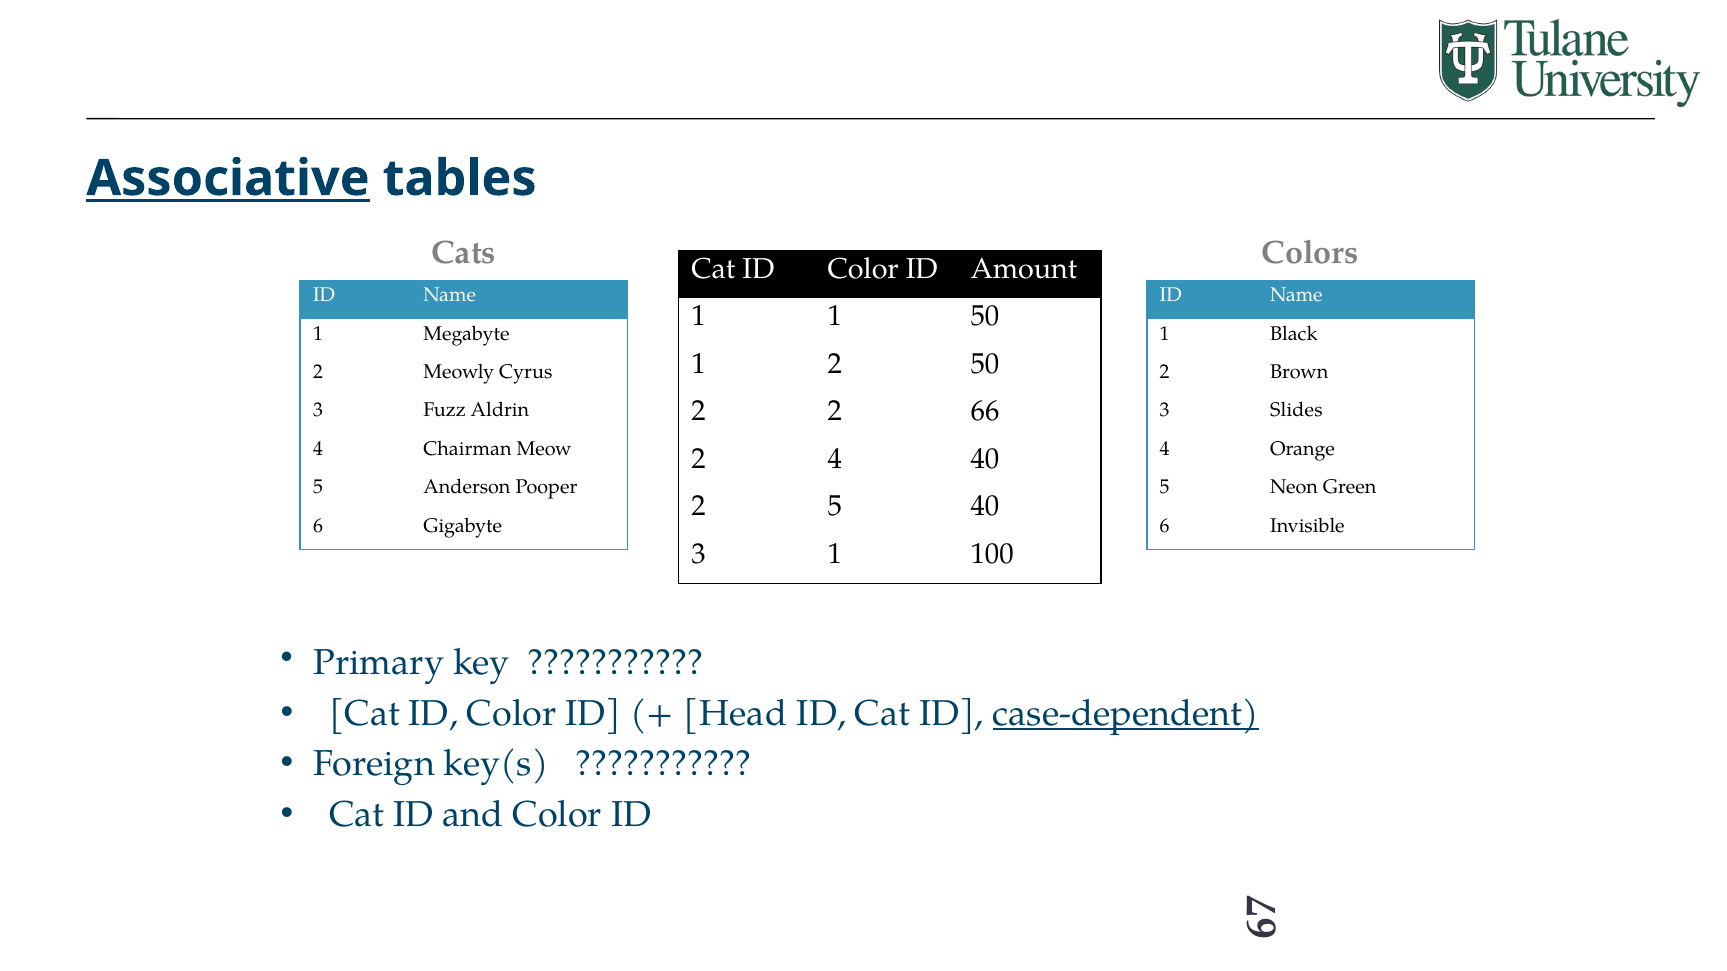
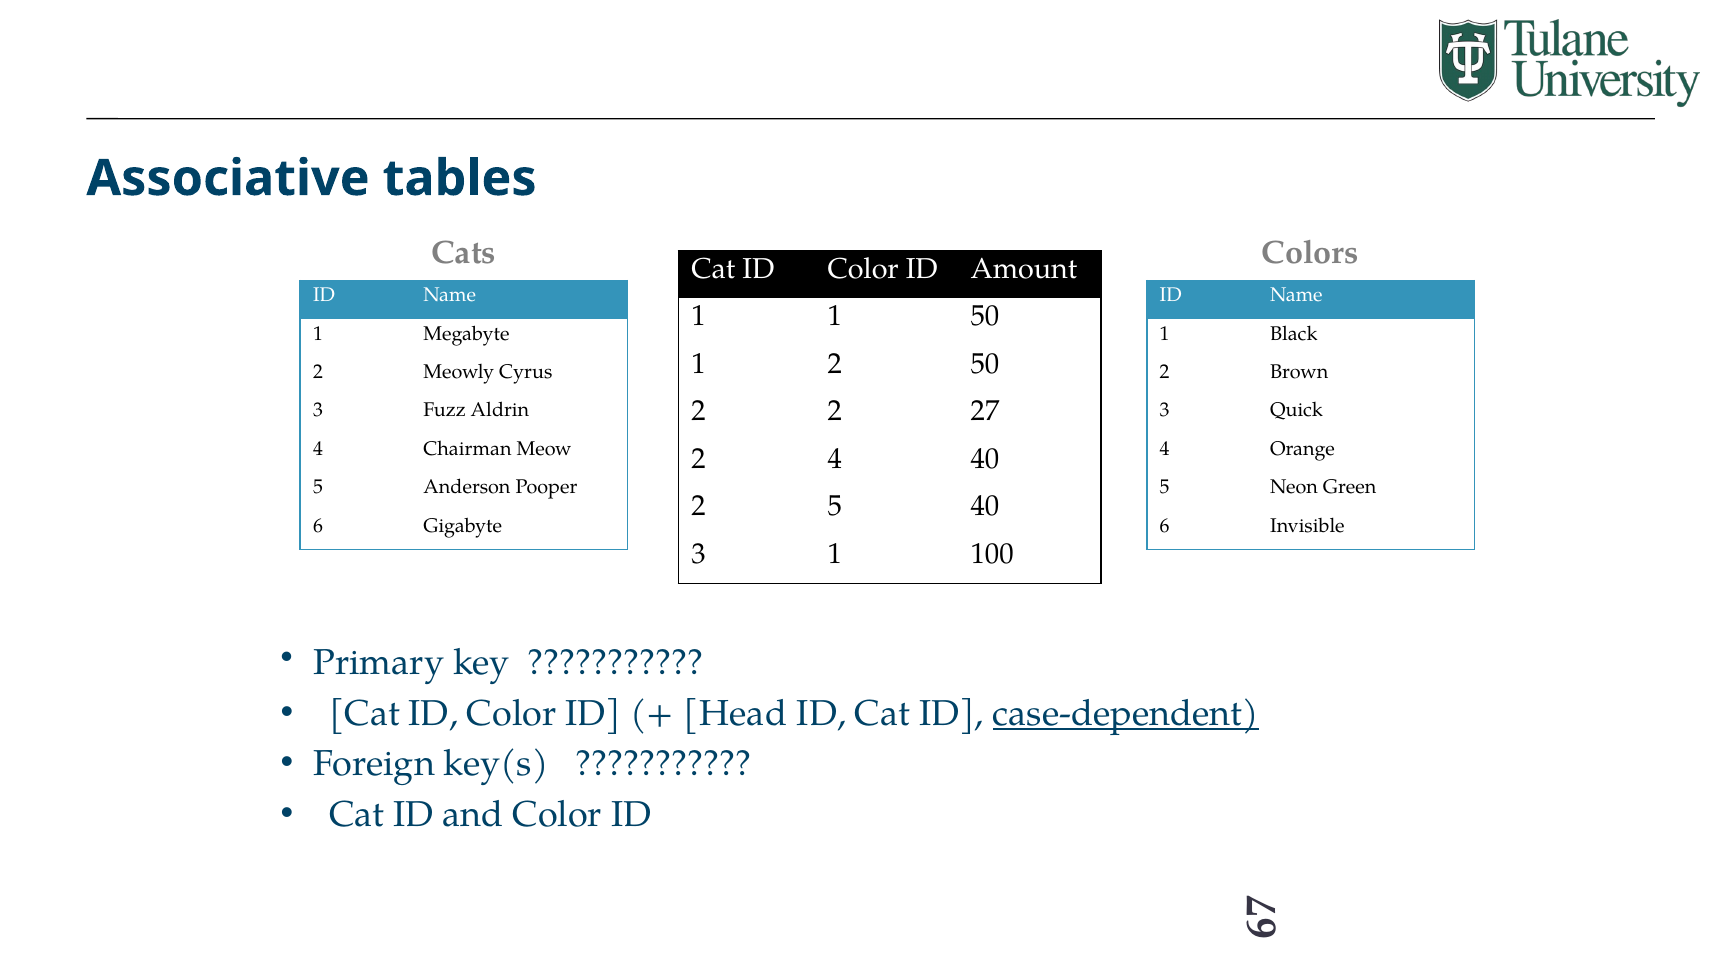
Associative underline: present -> none
66: 66 -> 27
Slides: Slides -> Quick
